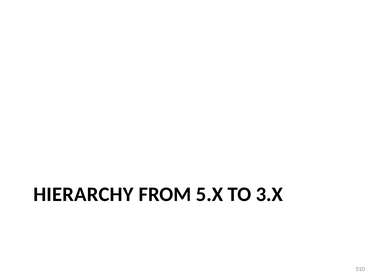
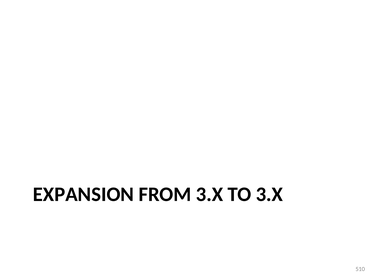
HIERARCHY: HIERARCHY -> EXPANSION
FROM 5.X: 5.X -> 3.X
